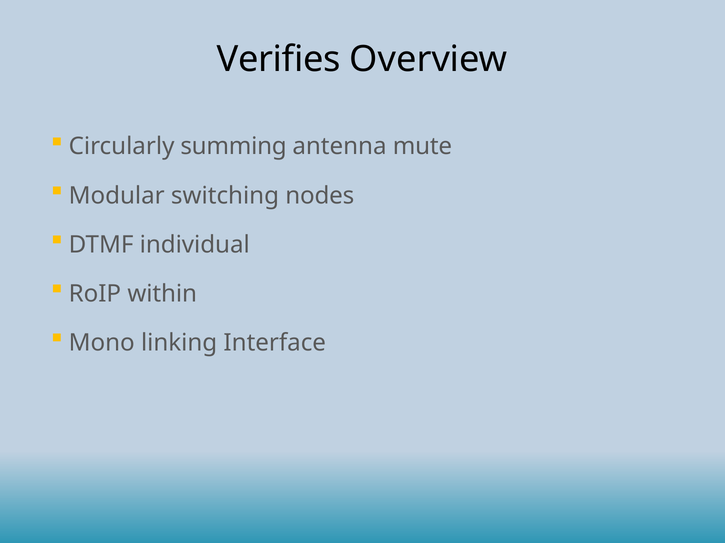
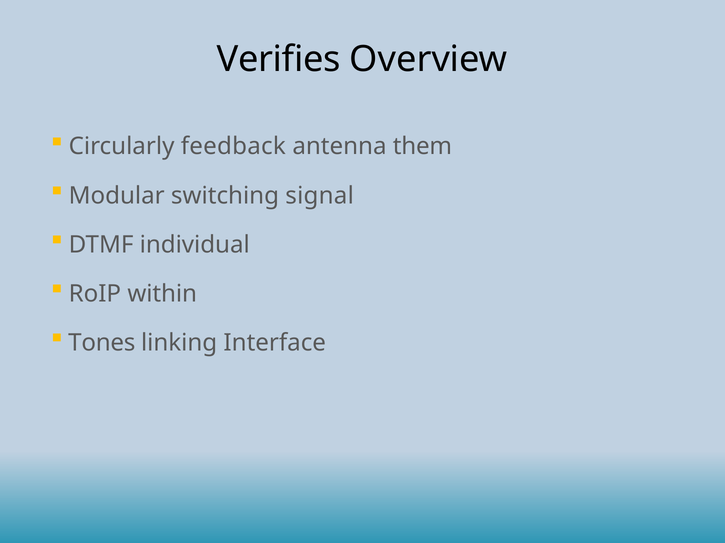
summing: summing -> feedback
mute: mute -> them
nodes: nodes -> signal
Mono: Mono -> Tones
